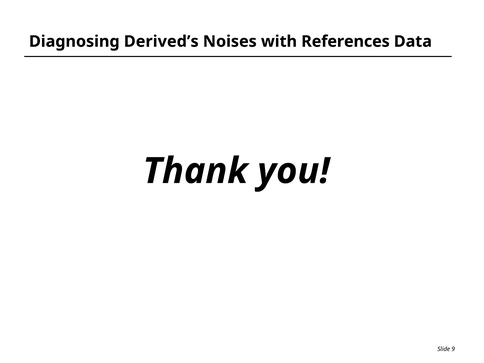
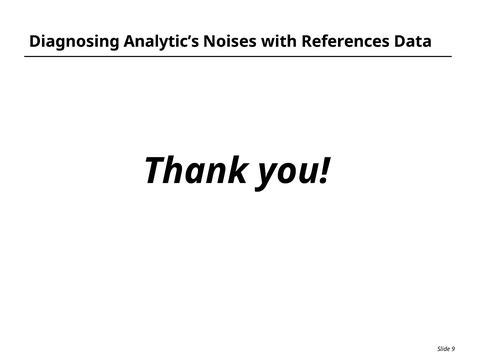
Derived’s: Derived’s -> Analytic’s
